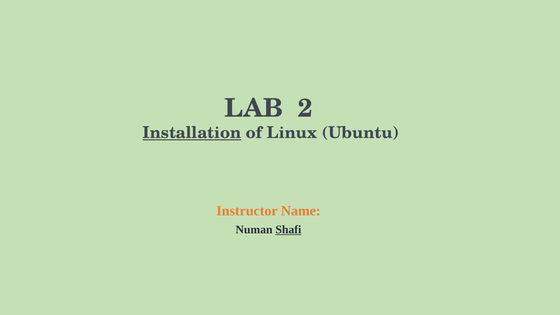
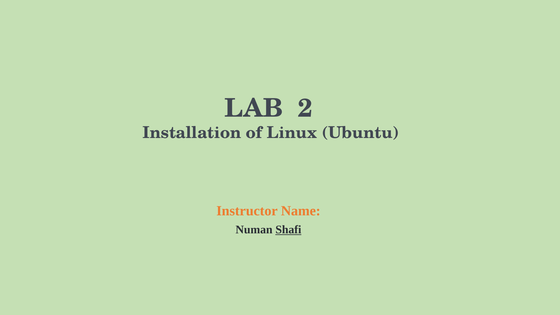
Installation underline: present -> none
